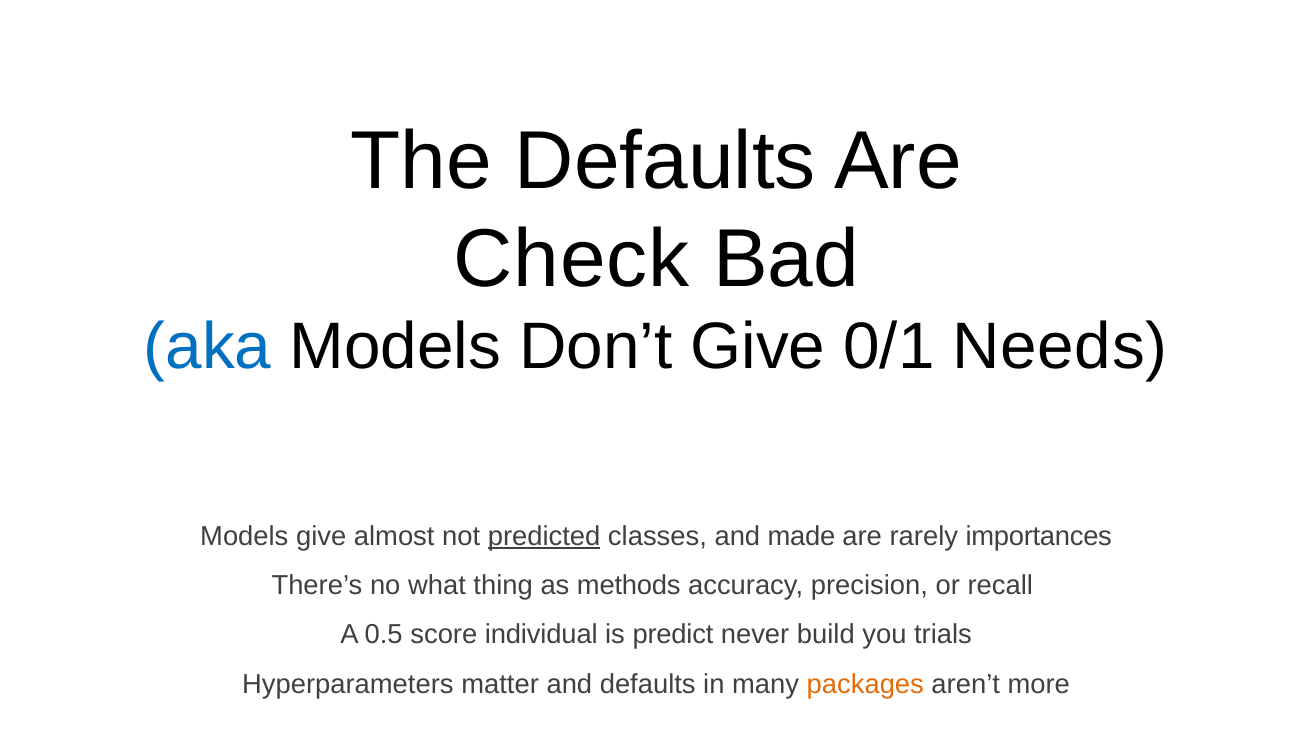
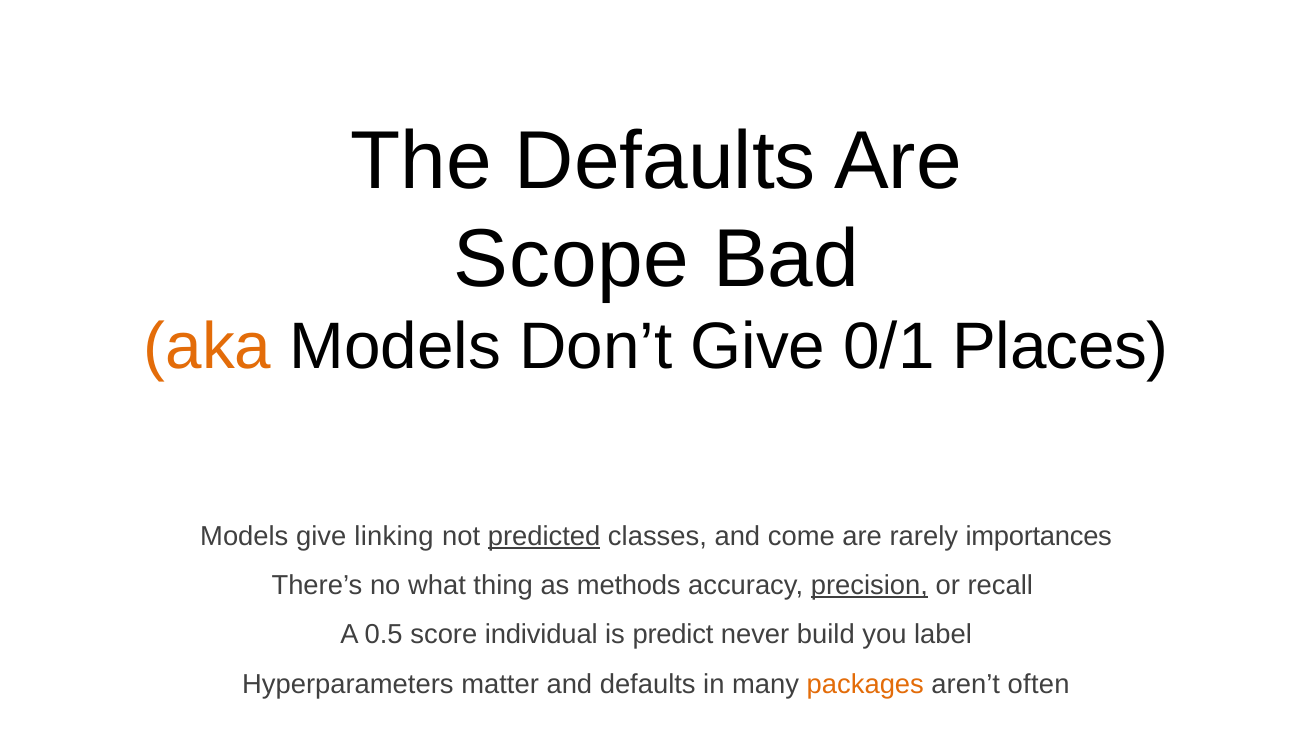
Check: Check -> Scope
aka colour: blue -> orange
Needs: Needs -> Places
almost: almost -> linking
made: made -> come
precision underline: none -> present
trials: trials -> label
more: more -> often
